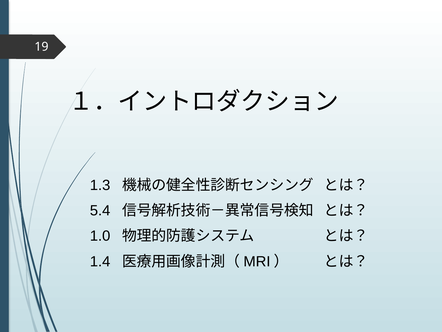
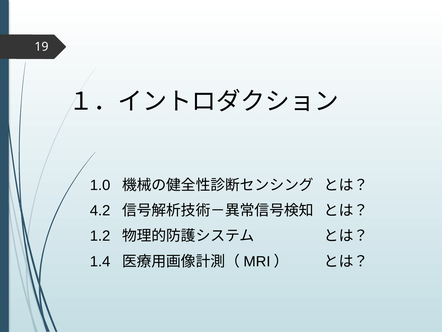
1.3: 1.3 -> 1.0
5.4: 5.4 -> 4.2
1.0: 1.0 -> 1.2
